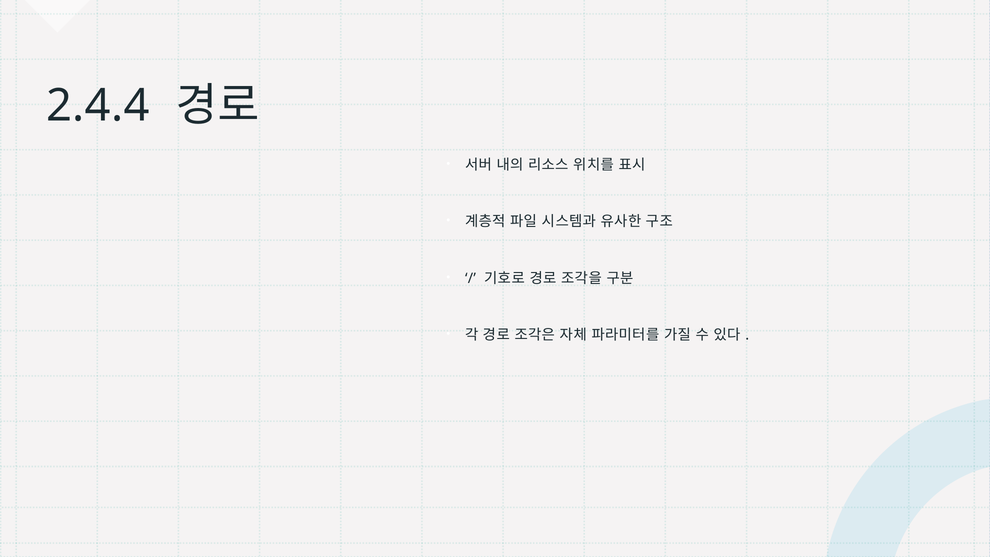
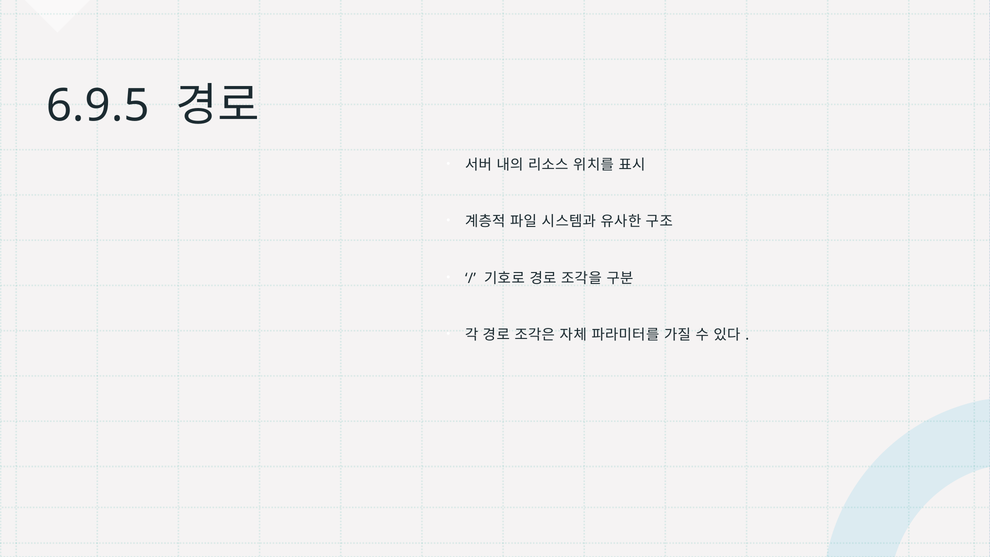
2.4.4: 2.4.4 -> 6.9.5
